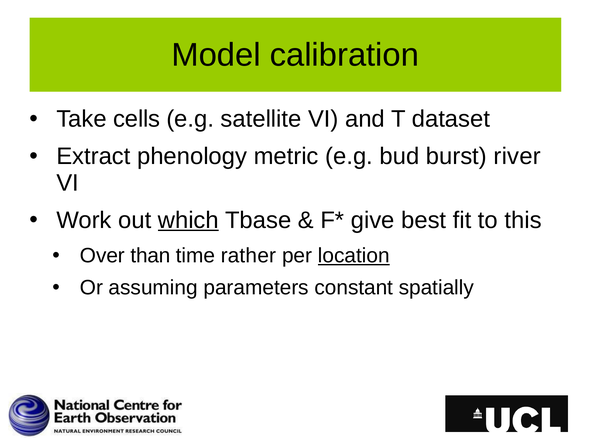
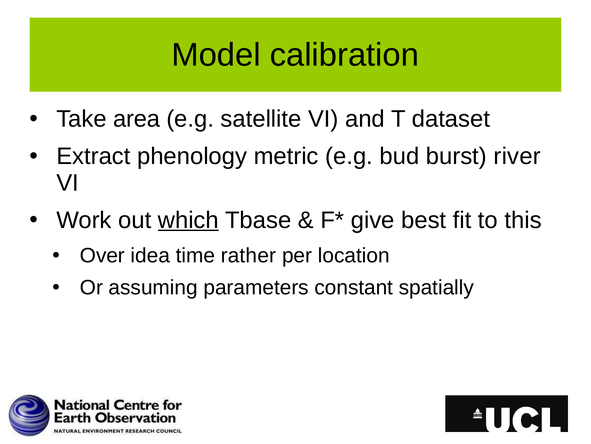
cells: cells -> area
than: than -> idea
location underline: present -> none
